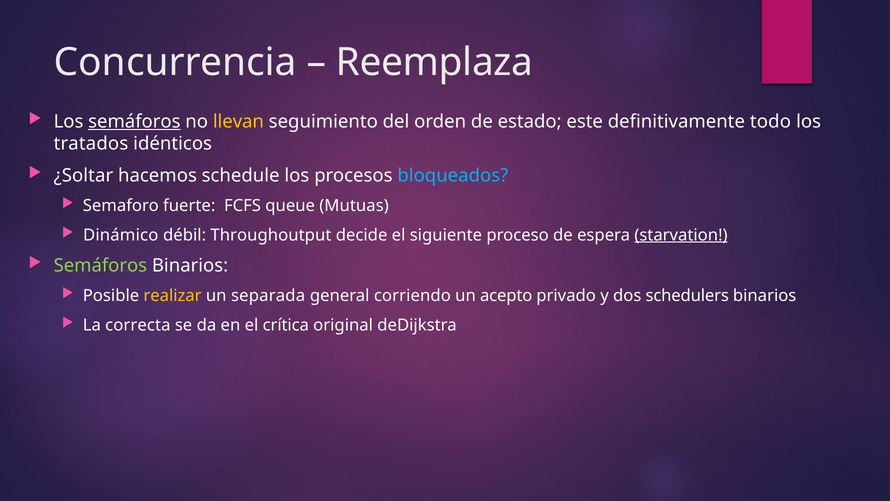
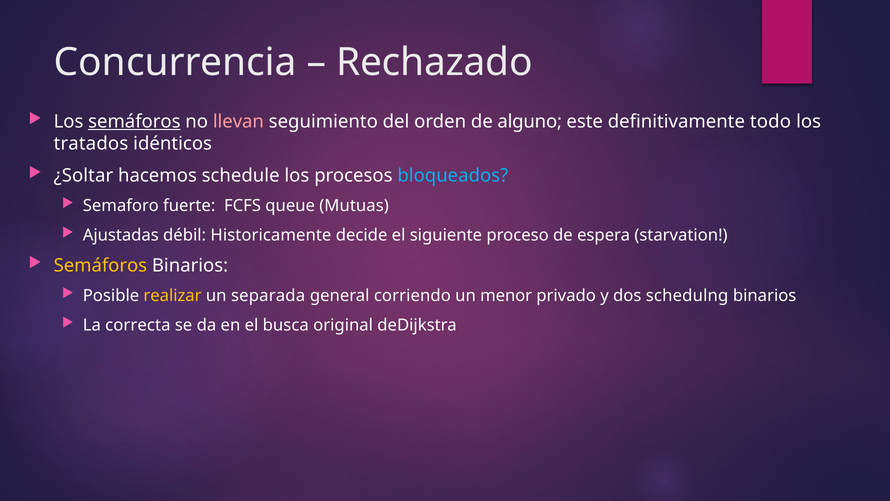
Reemplaza: Reemplaza -> Rechazado
llevan colour: yellow -> pink
estado: estado -> alguno
Dinámico: Dinámico -> Ajustadas
Throughoutput: Throughoutput -> Historicamente
starvation underline: present -> none
Semáforos at (100, 265) colour: light green -> yellow
acepto: acepto -> menor
schedulers: schedulers -> schedulng
crítica: crítica -> busca
